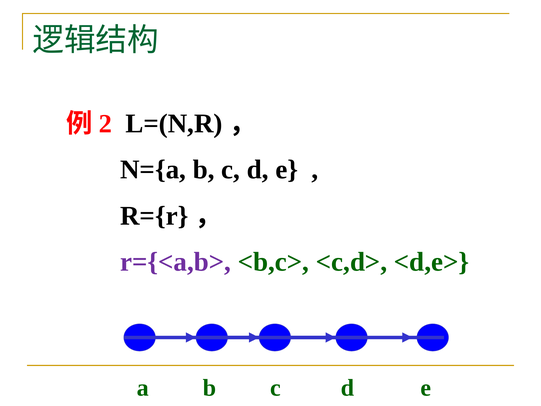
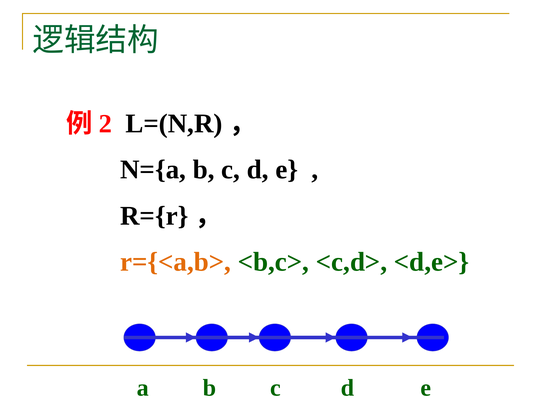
r={<a,b> colour: purple -> orange
